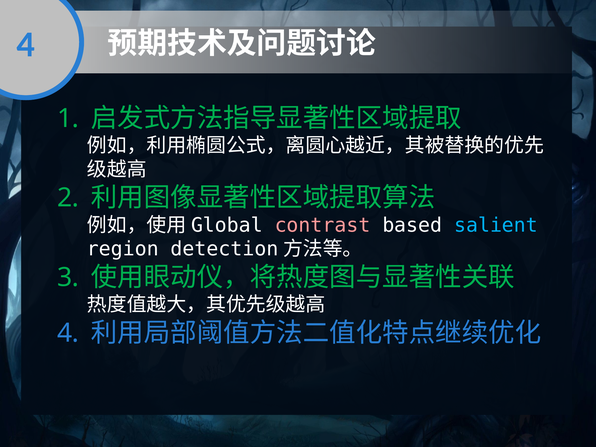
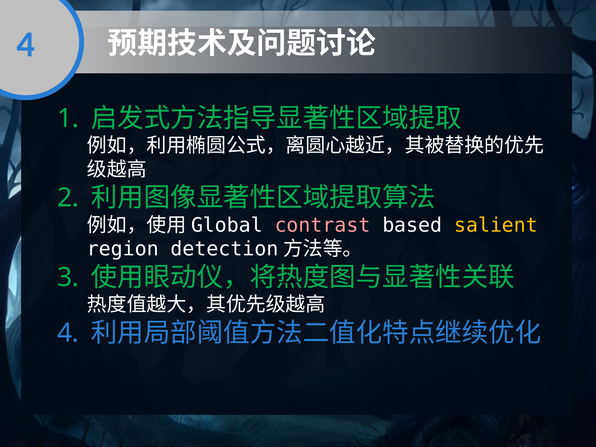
salient colour: light blue -> yellow
